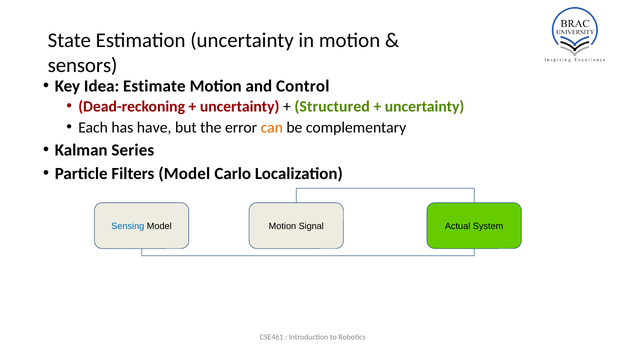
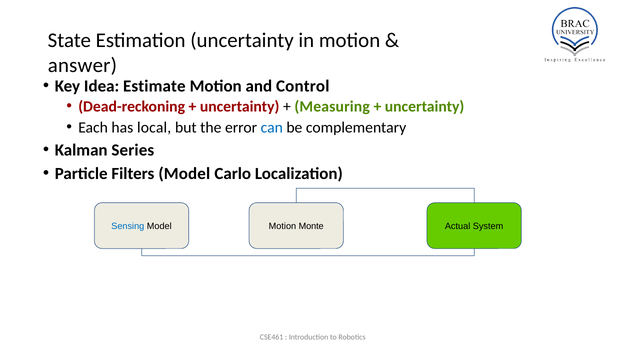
sensors: sensors -> answer
Structured: Structured -> Measuring
have: have -> local
can colour: orange -> blue
Signal: Signal -> Monte
